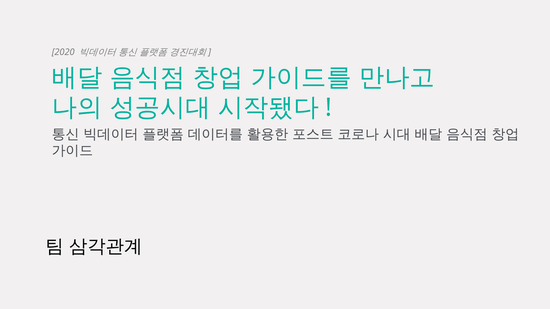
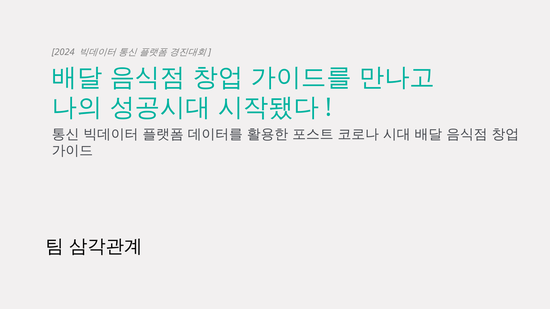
2020: 2020 -> 2024
